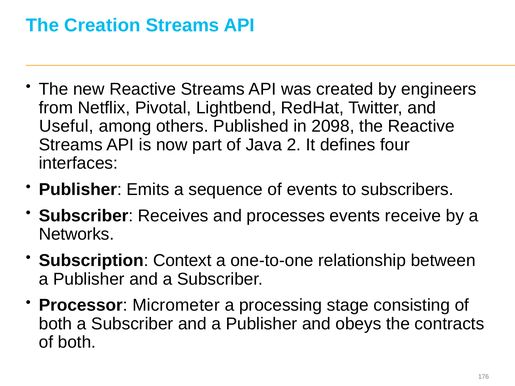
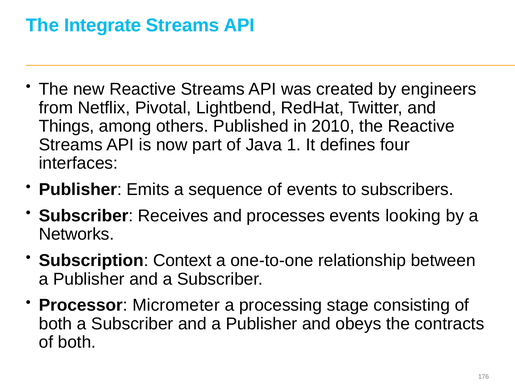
Creation: Creation -> Integrate
Useful: Useful -> Things
2098: 2098 -> 2010
2: 2 -> 1
receive: receive -> looking
